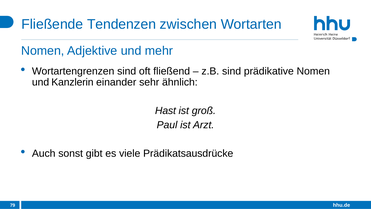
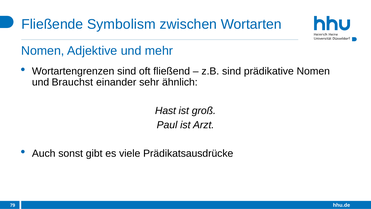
Tendenzen: Tendenzen -> Symbolism
Kanzlerin: Kanzlerin -> Brauchst
